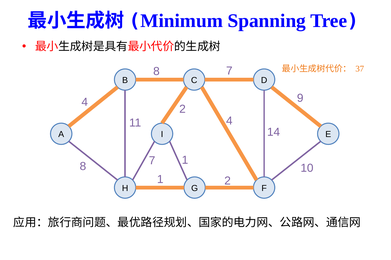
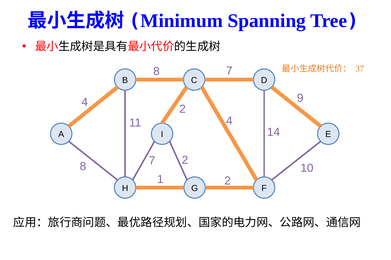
7 1: 1 -> 2
